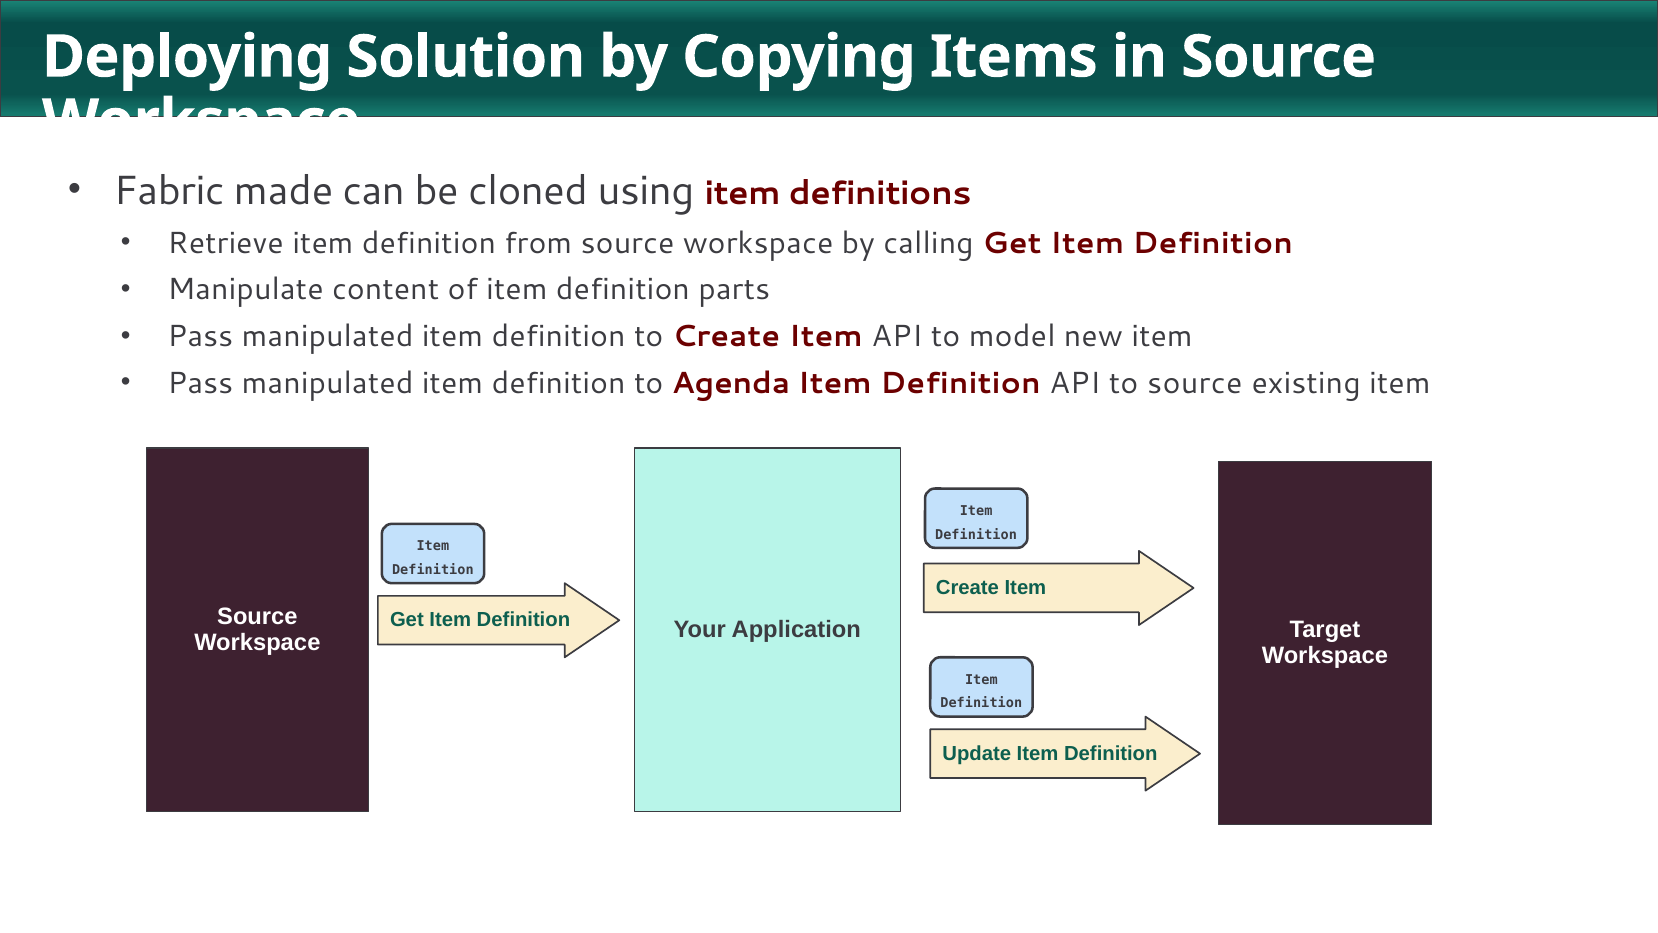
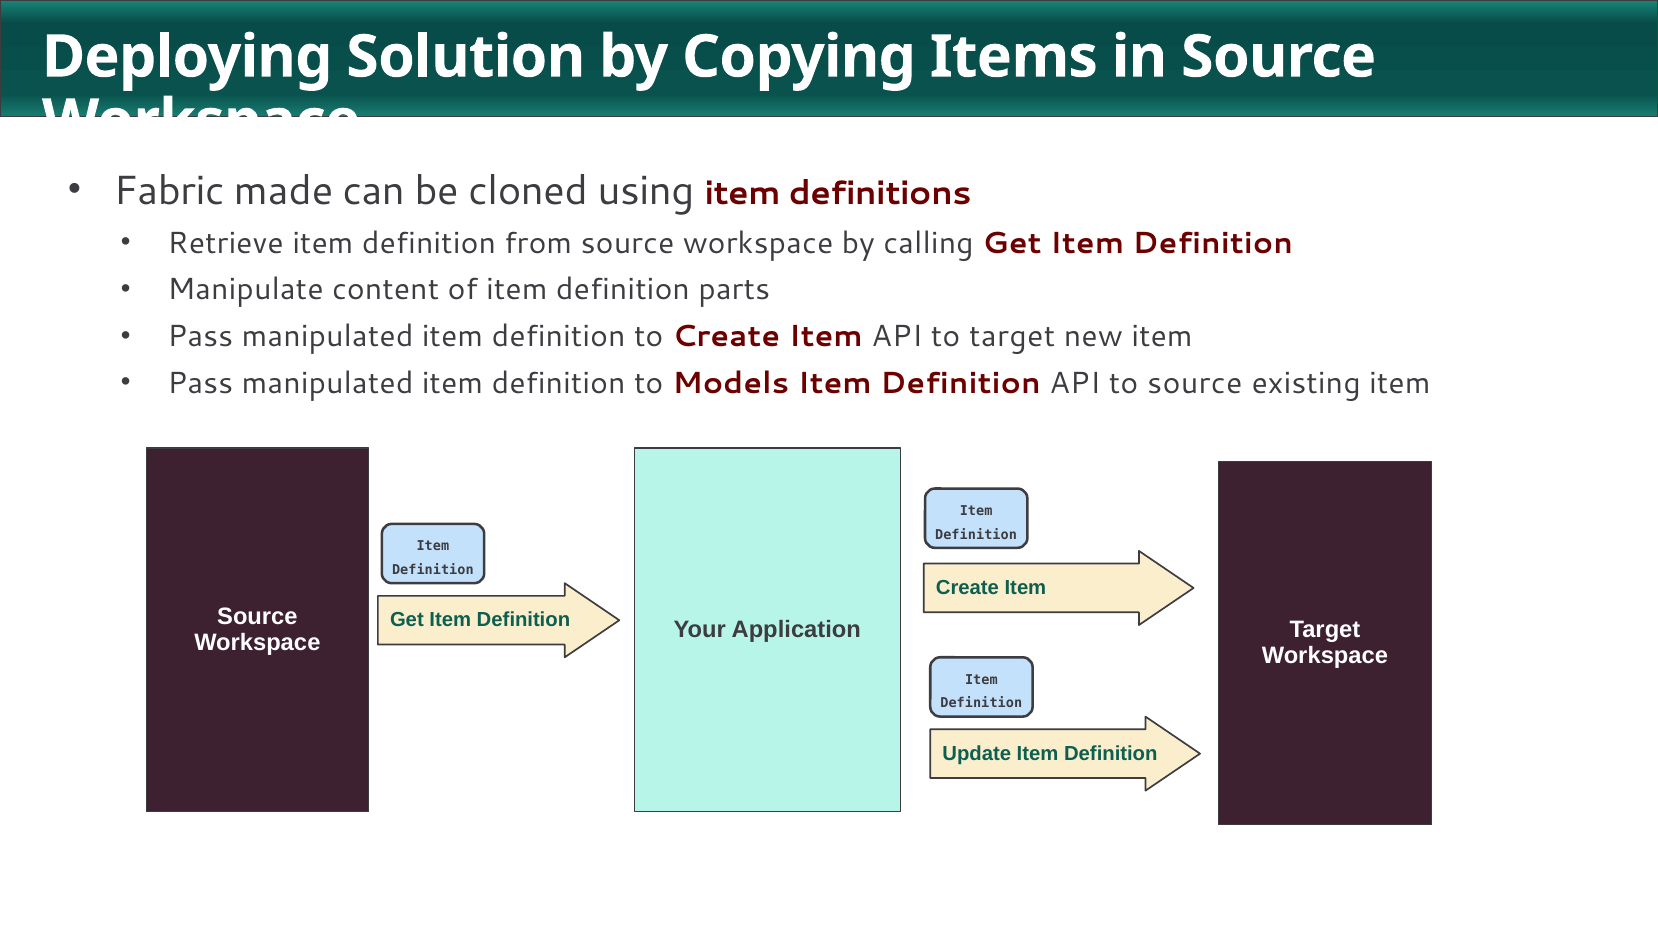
to model: model -> target
Agenda: Agenda -> Models
